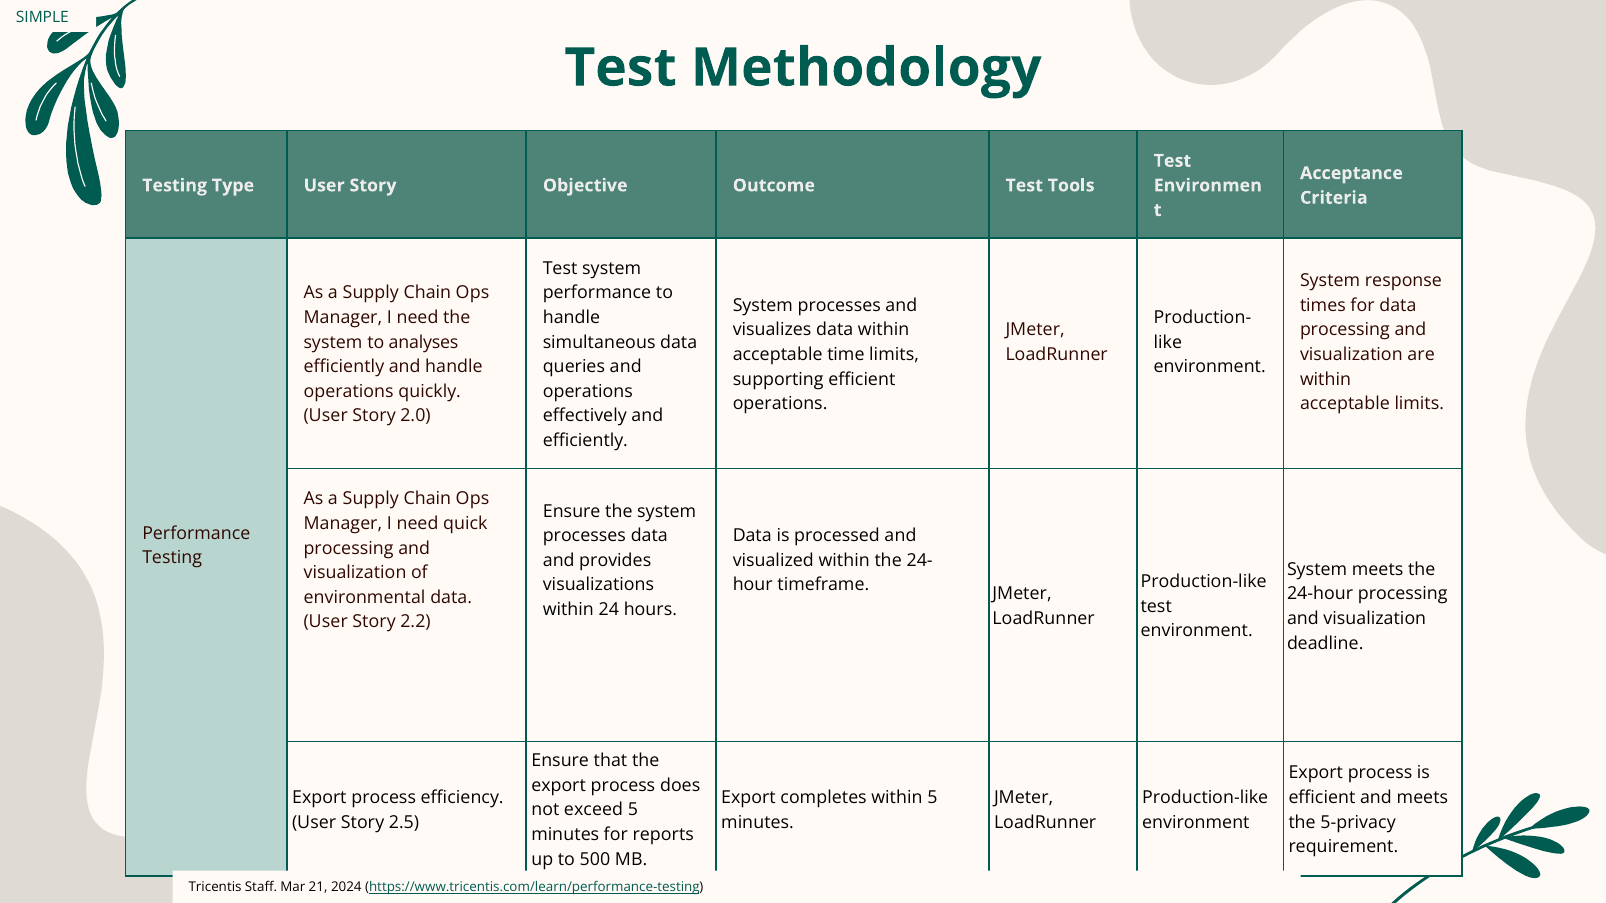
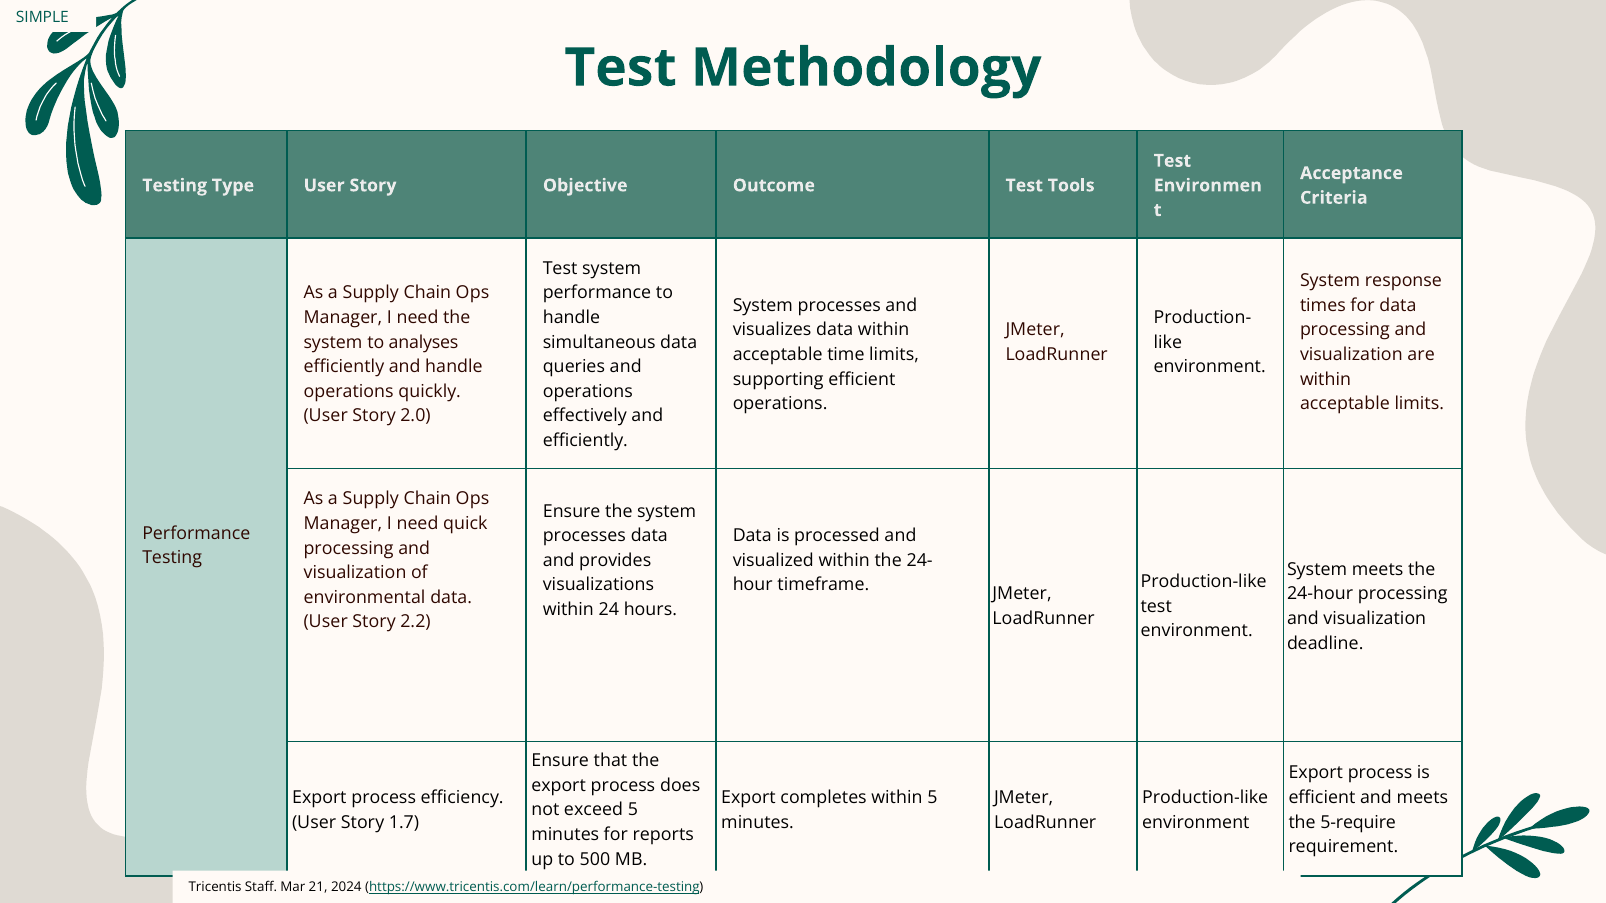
2.5: 2.5 -> 1.7
5-privacy: 5-privacy -> 5-require
